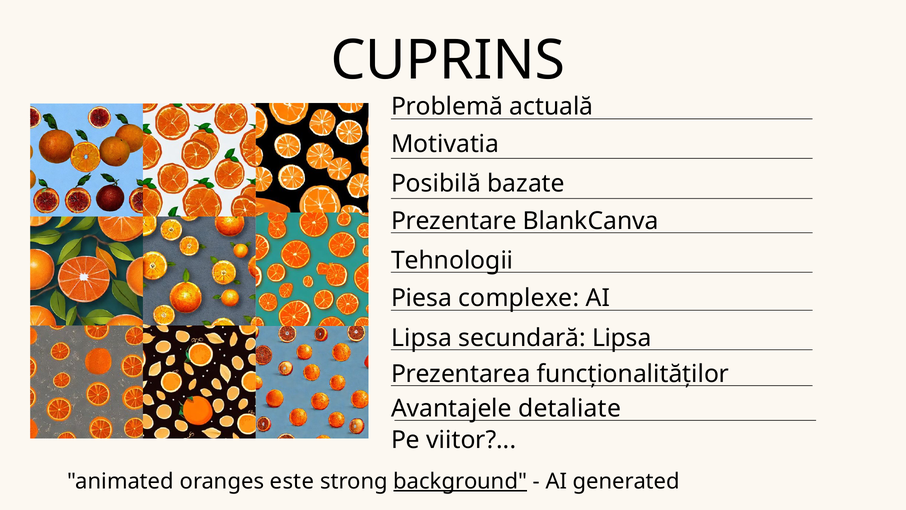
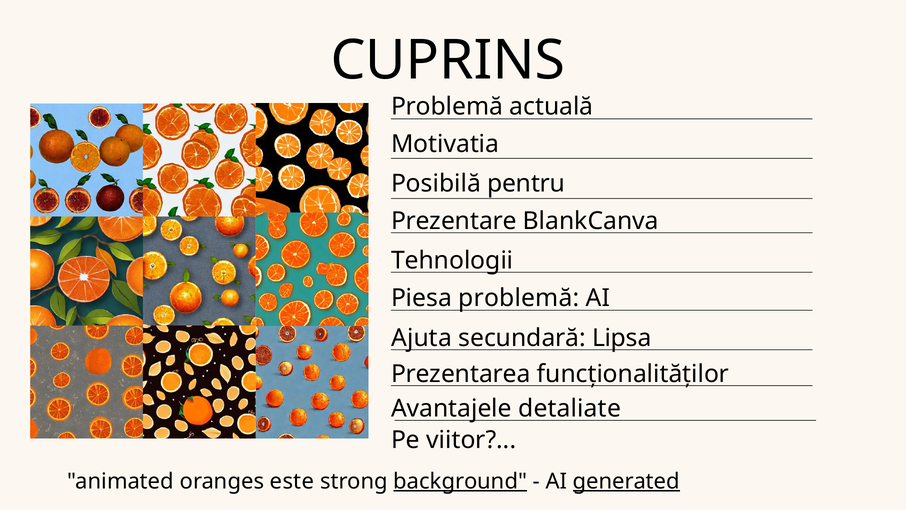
bazate: bazate -> pentru
Piesa complexe: complexe -> problemă
Lipsa at (421, 338): Lipsa -> Ajuta
generated underline: none -> present
